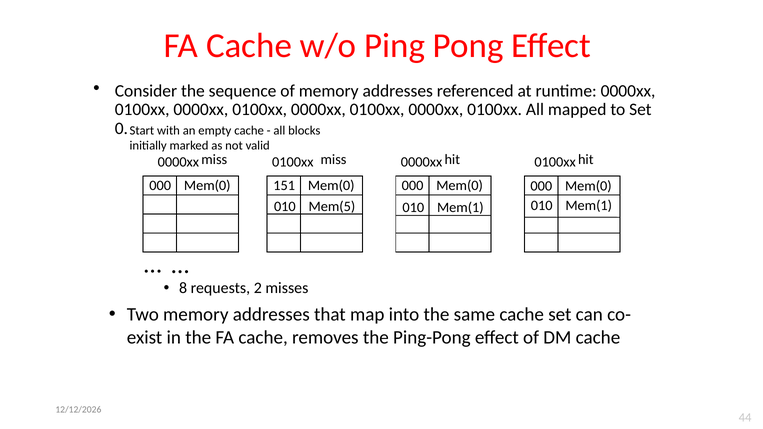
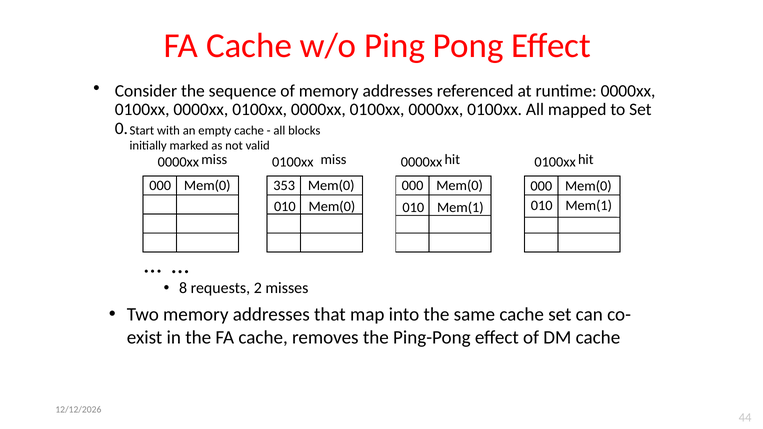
151: 151 -> 353
010 Mem(5: Mem(5 -> Mem(0
